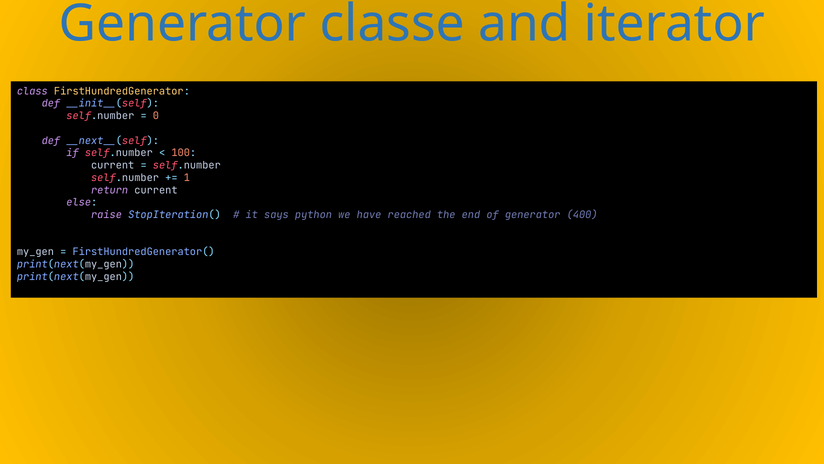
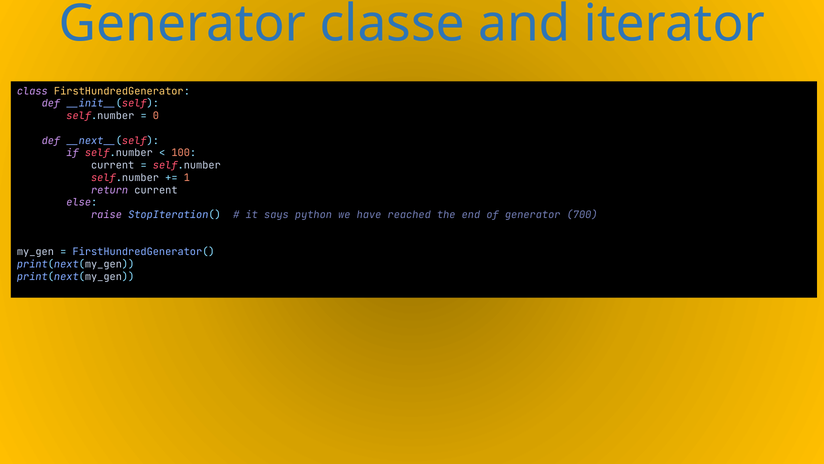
400: 400 -> 700
